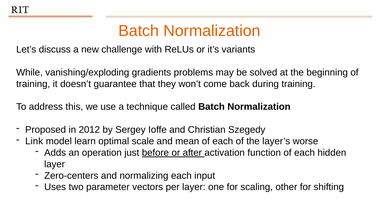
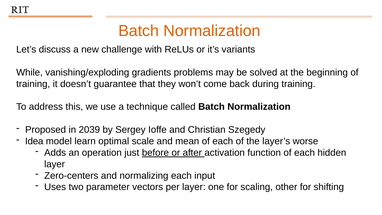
2012: 2012 -> 2039
Link: Link -> Idea
